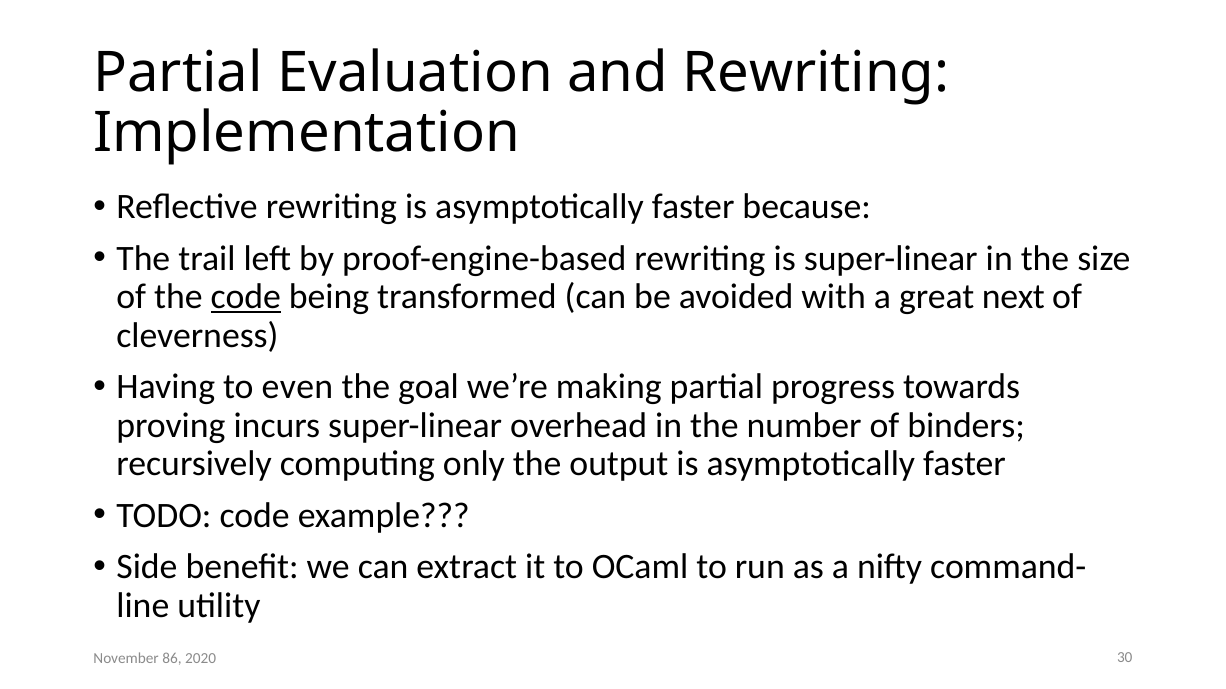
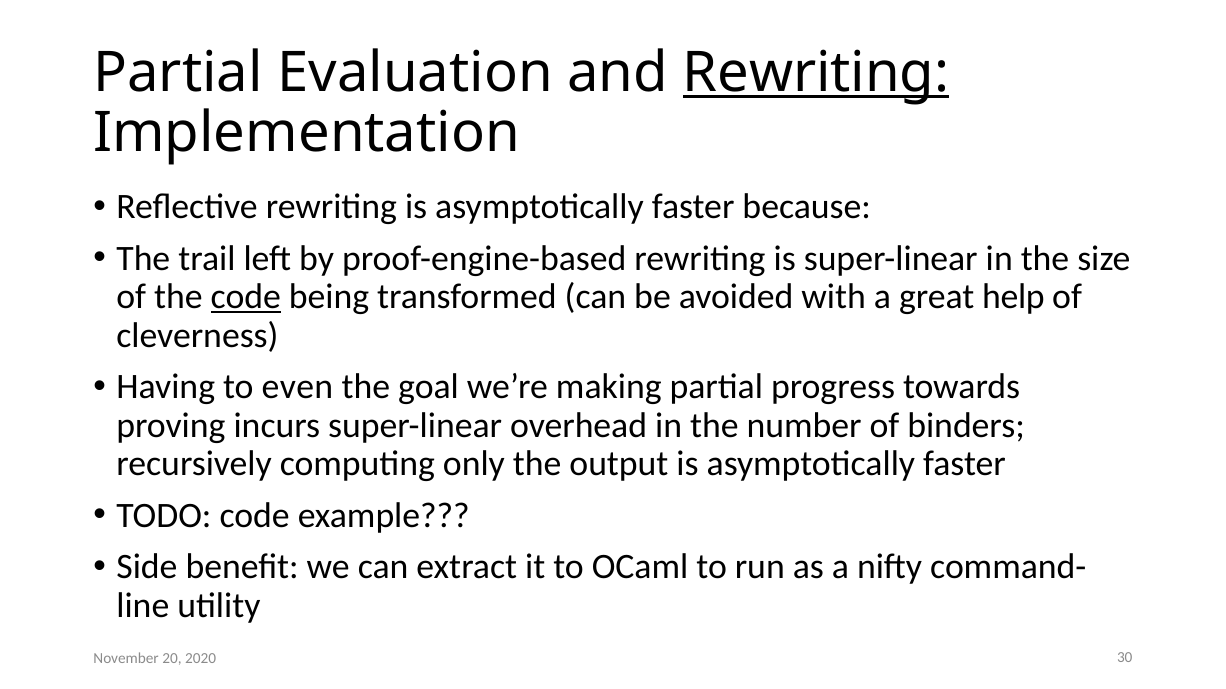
Rewriting at (816, 73) underline: none -> present
next: next -> help
86: 86 -> 20
